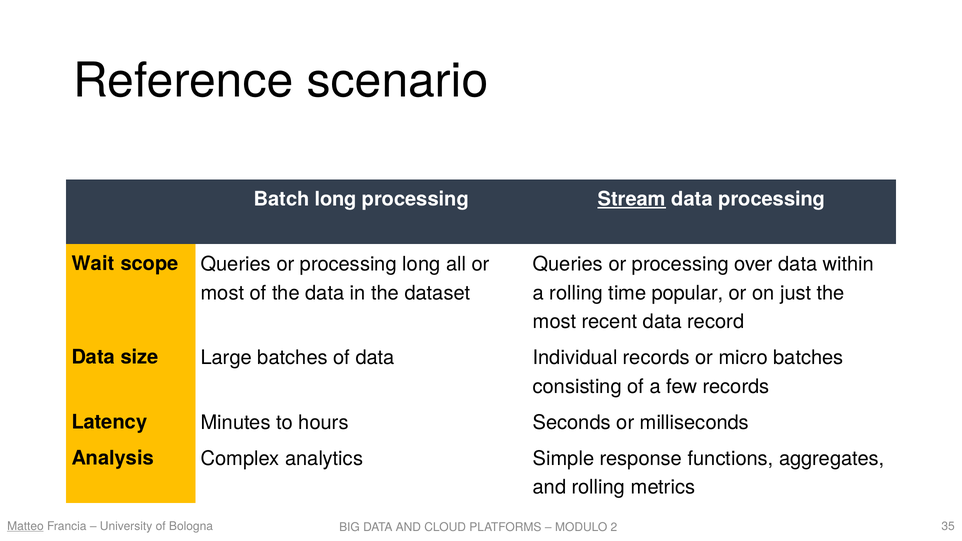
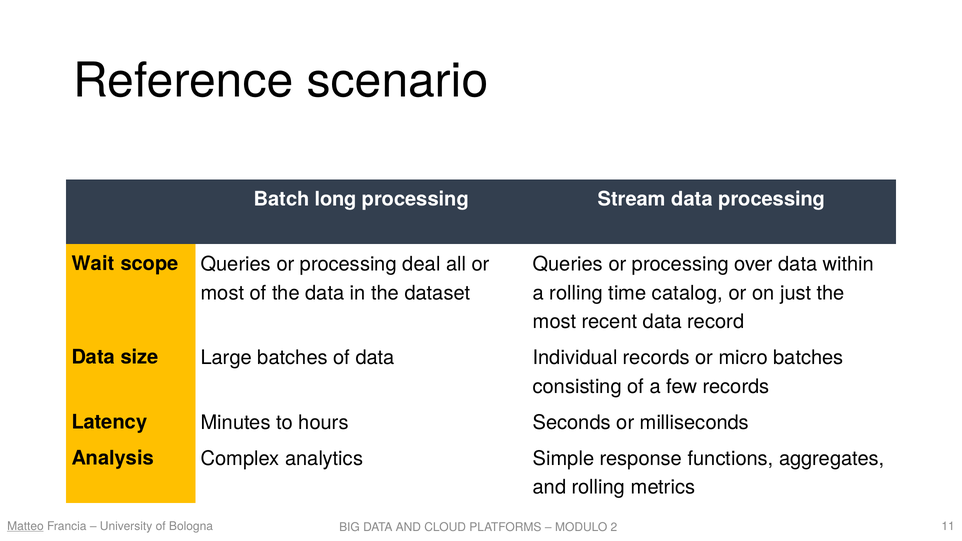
Stream underline: present -> none
processing long: long -> deal
popular: popular -> catalog
35: 35 -> 11
